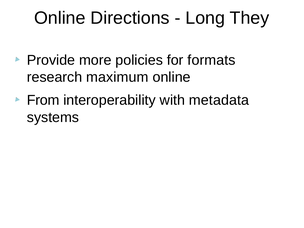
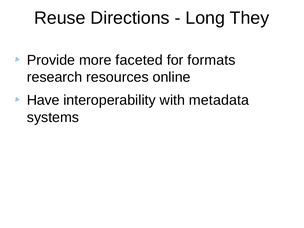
Online at (60, 18): Online -> Reuse
policies: policies -> faceted
maximum: maximum -> resources
From: From -> Have
